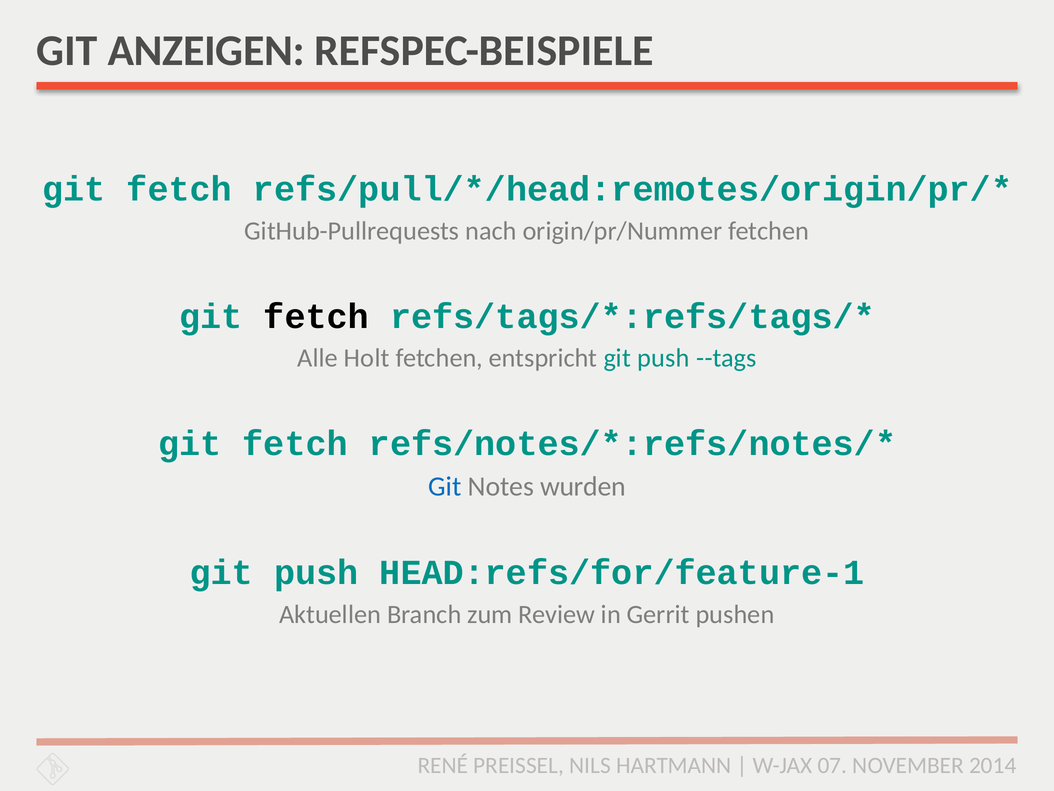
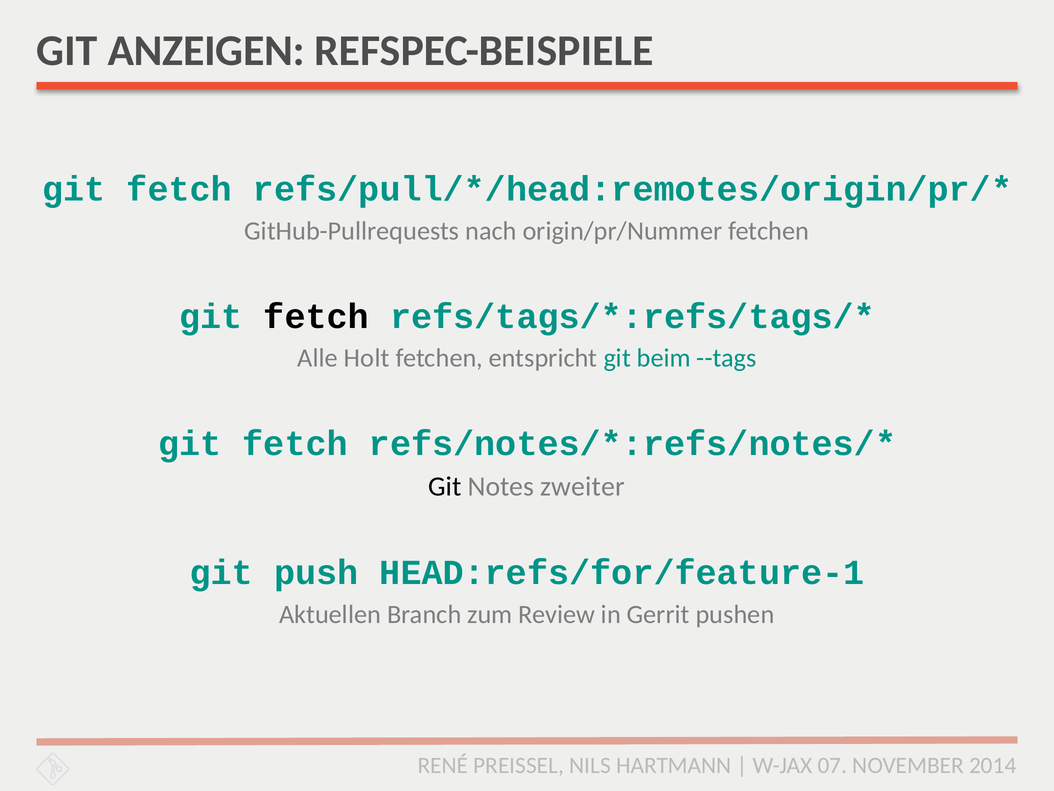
entspricht git push: push -> beim
Git at (445, 486) colour: blue -> black
wurden: wurden -> zweiter
